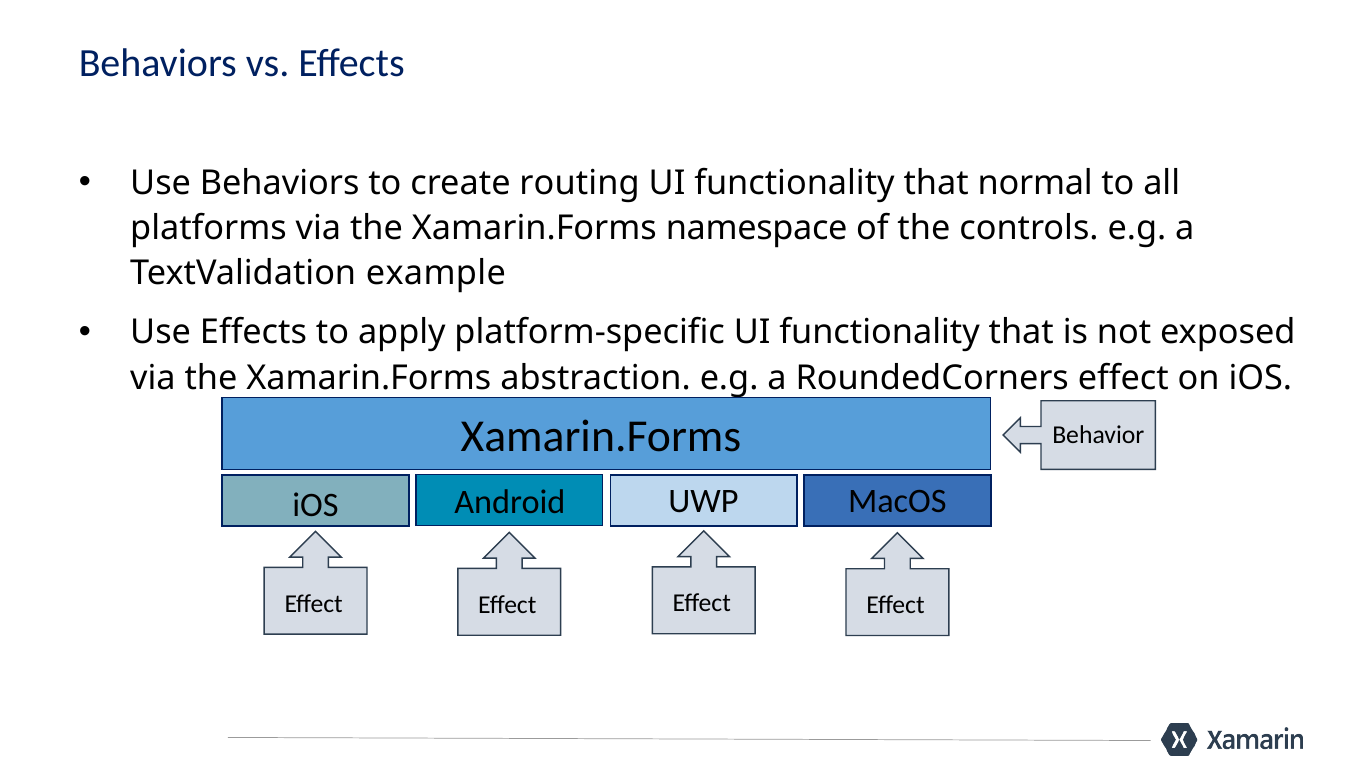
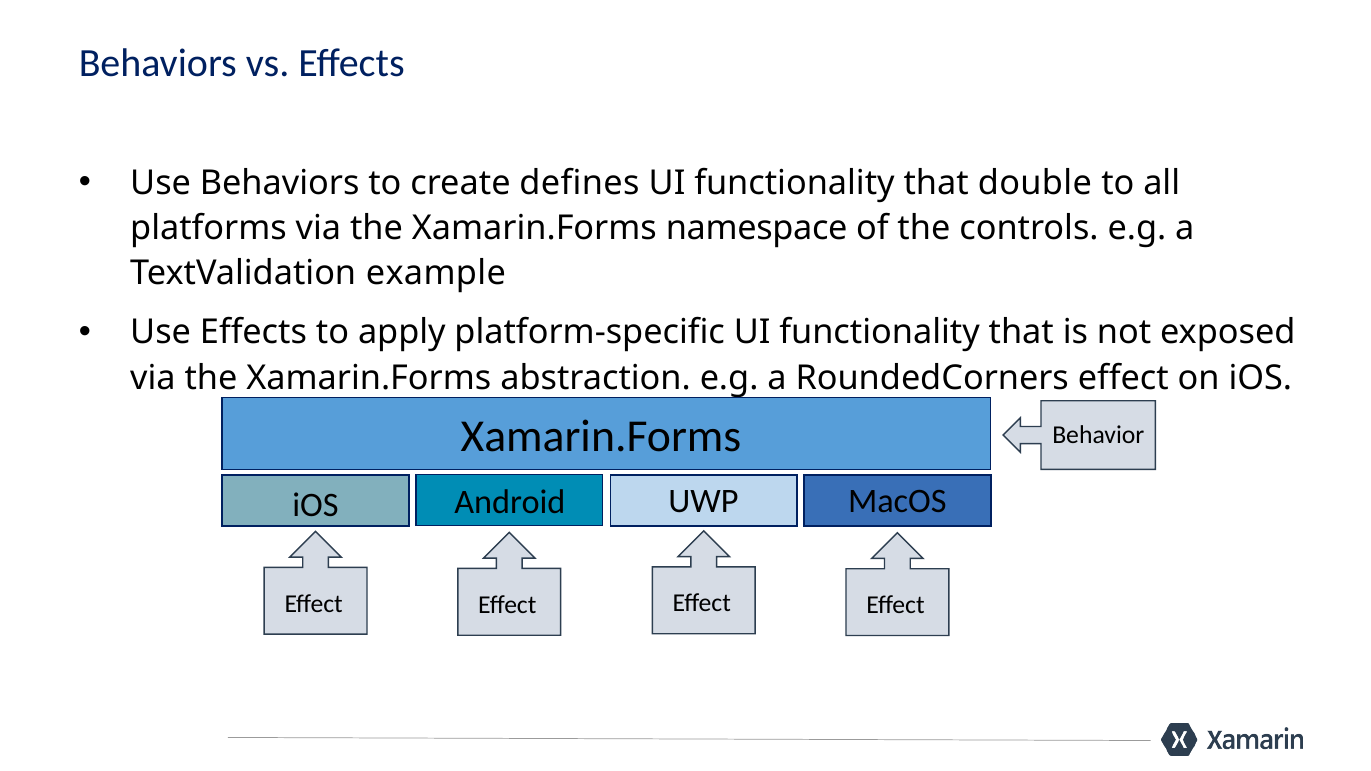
routing: routing -> defines
normal: normal -> double
